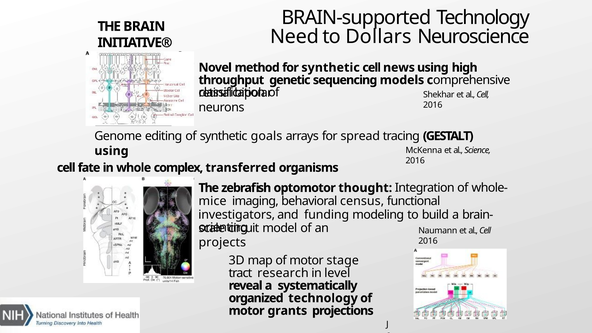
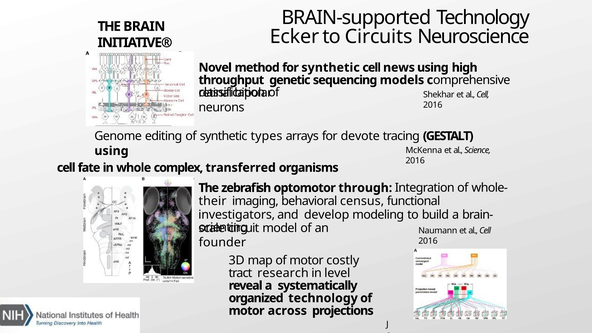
Need: Need -> Ecker
Dollars: Dollars -> Circuits
goals: goals -> types
spread: spread -> devote
thought: thought -> through
mice: mice -> their
funding: funding -> develop
projects: projects -> founder
stage: stage -> costly
grants: grants -> across
